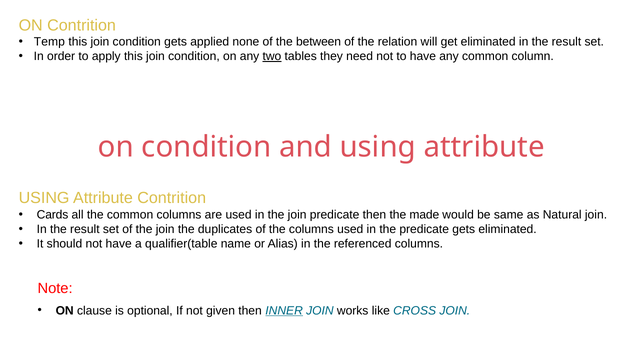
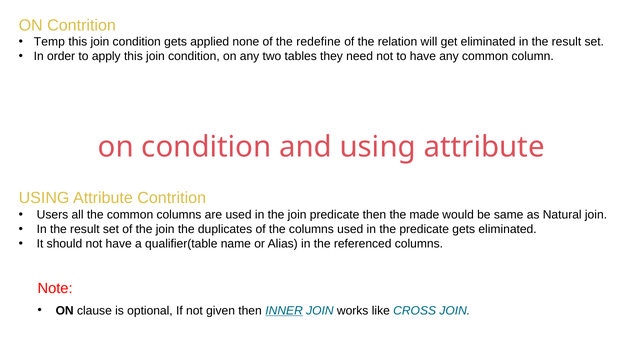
between: between -> redefine
two underline: present -> none
Cards: Cards -> Users
